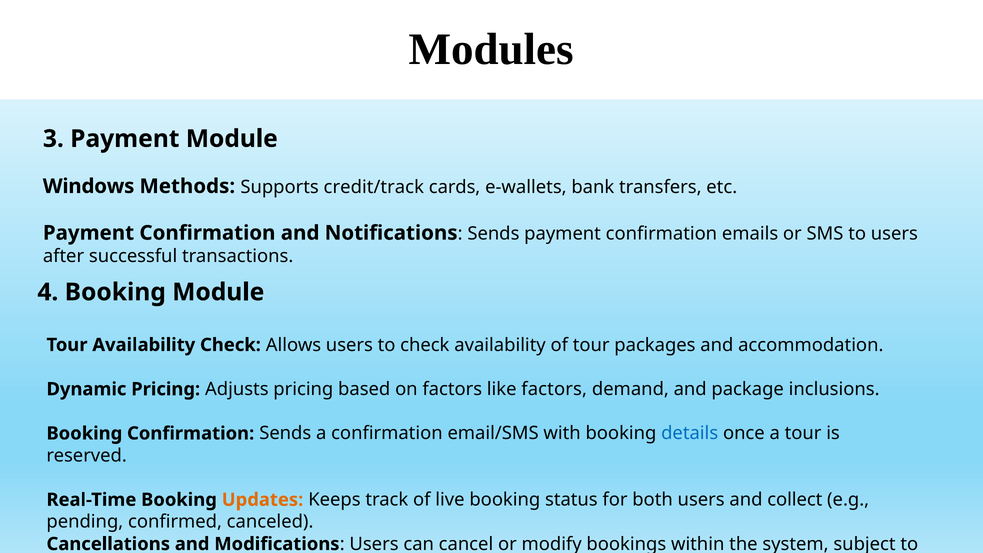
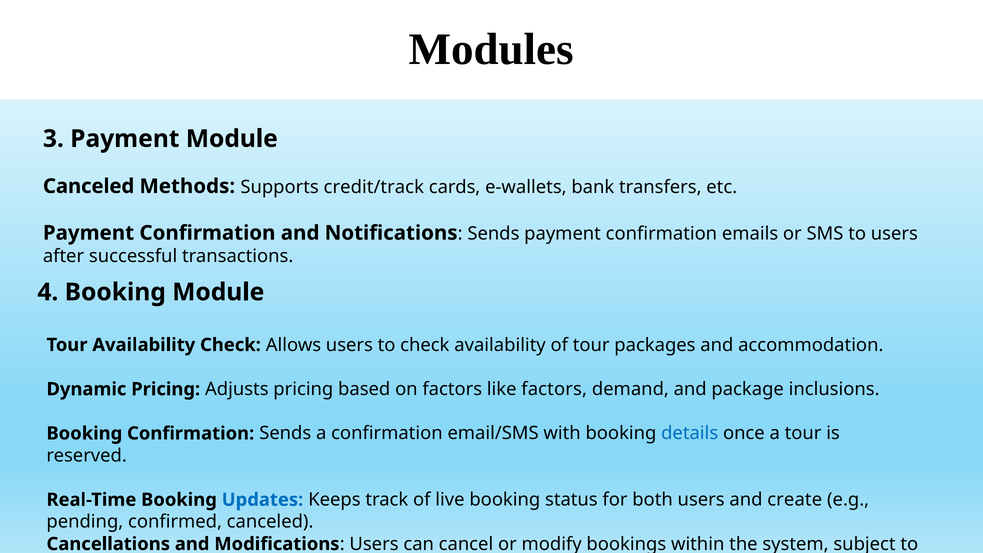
Windows at (89, 186): Windows -> Canceled
Updates colour: orange -> blue
collect: collect -> create
